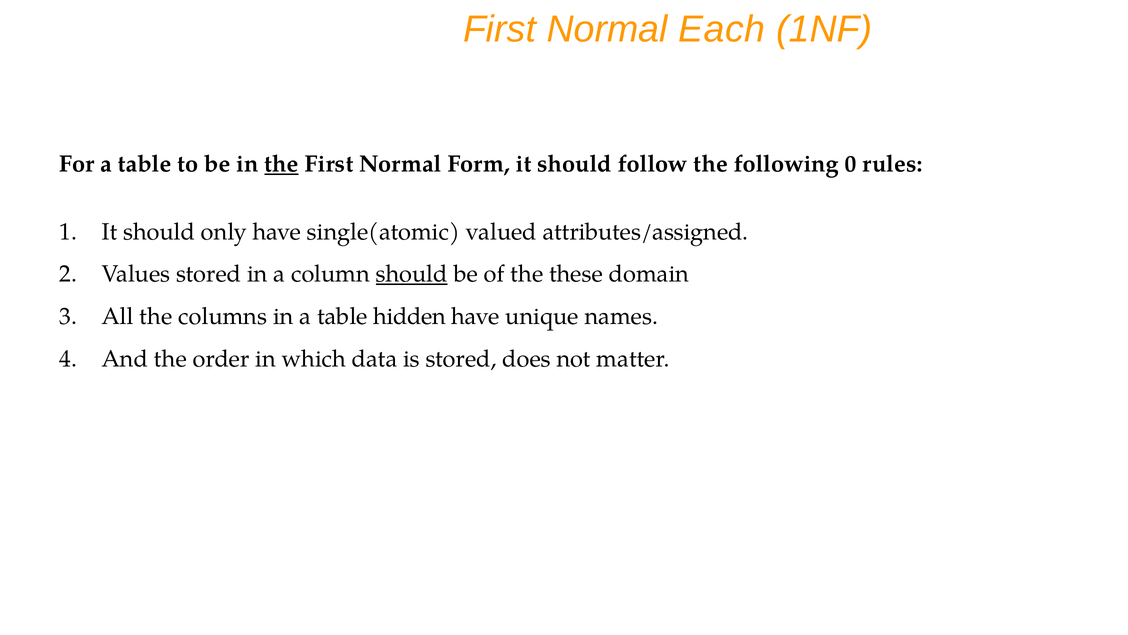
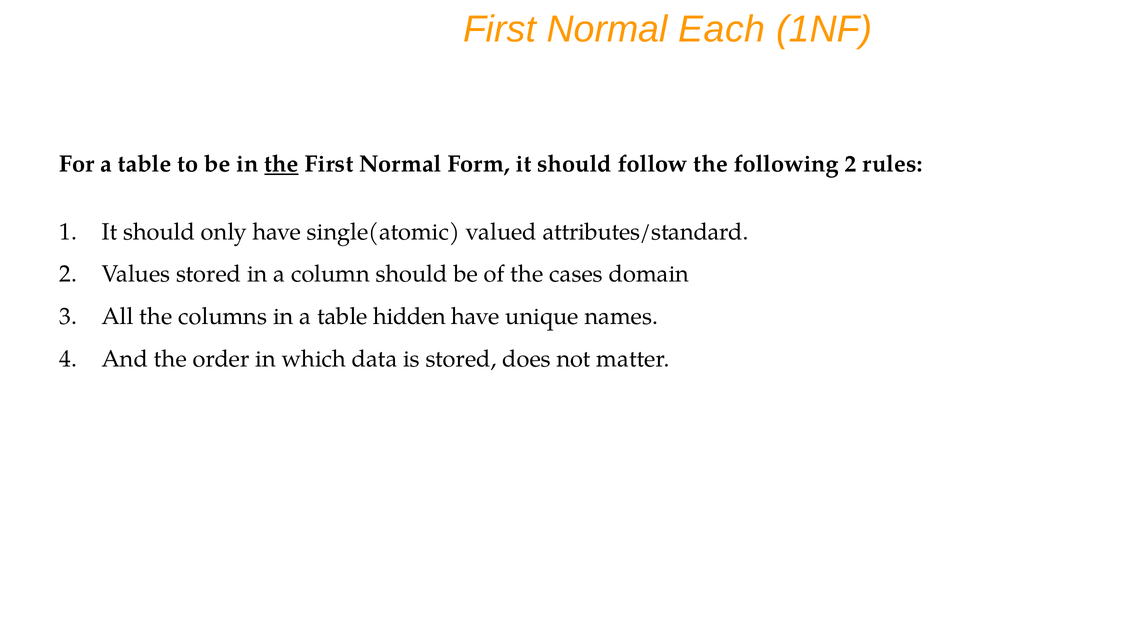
following 0: 0 -> 2
attributes/assigned: attributes/assigned -> attributes/standard
should at (412, 274) underline: present -> none
these: these -> cases
